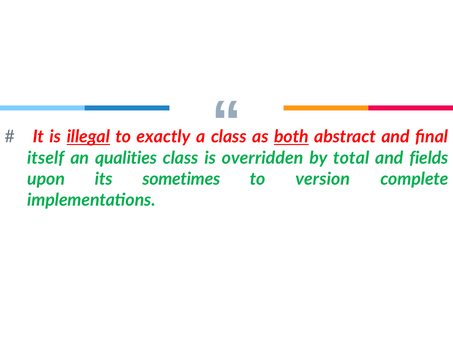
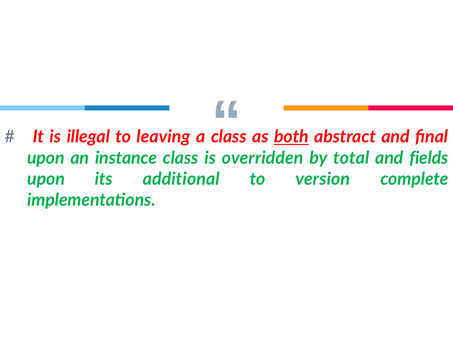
illegal underline: present -> none
exactly: exactly -> leaving
itself at (46, 158): itself -> upon
qualities: qualities -> instance
sometimes: sometimes -> additional
